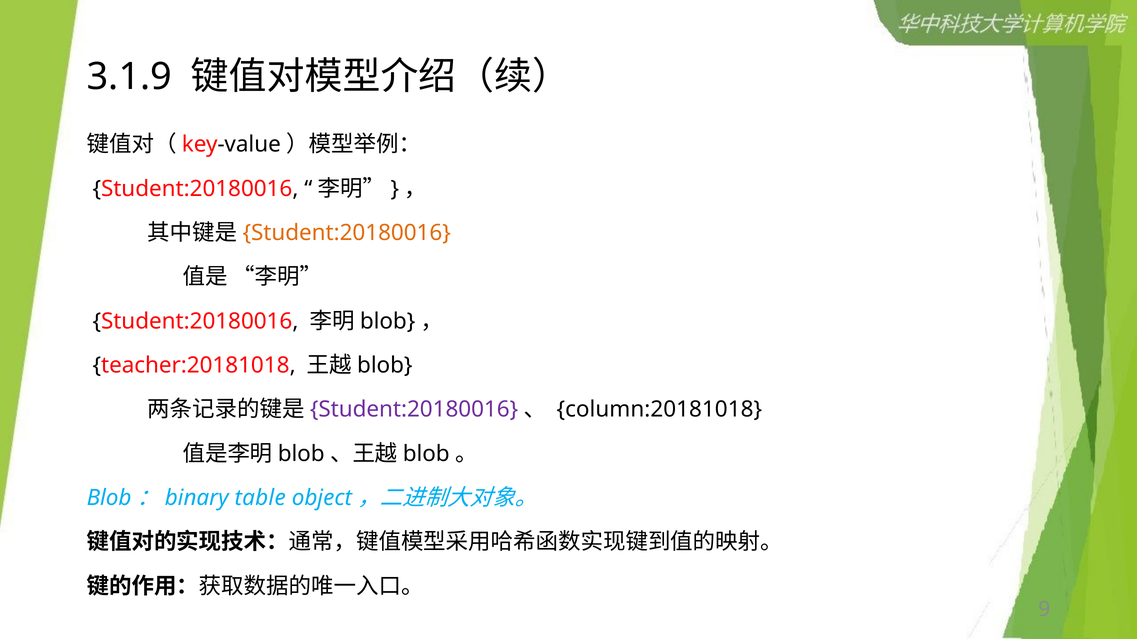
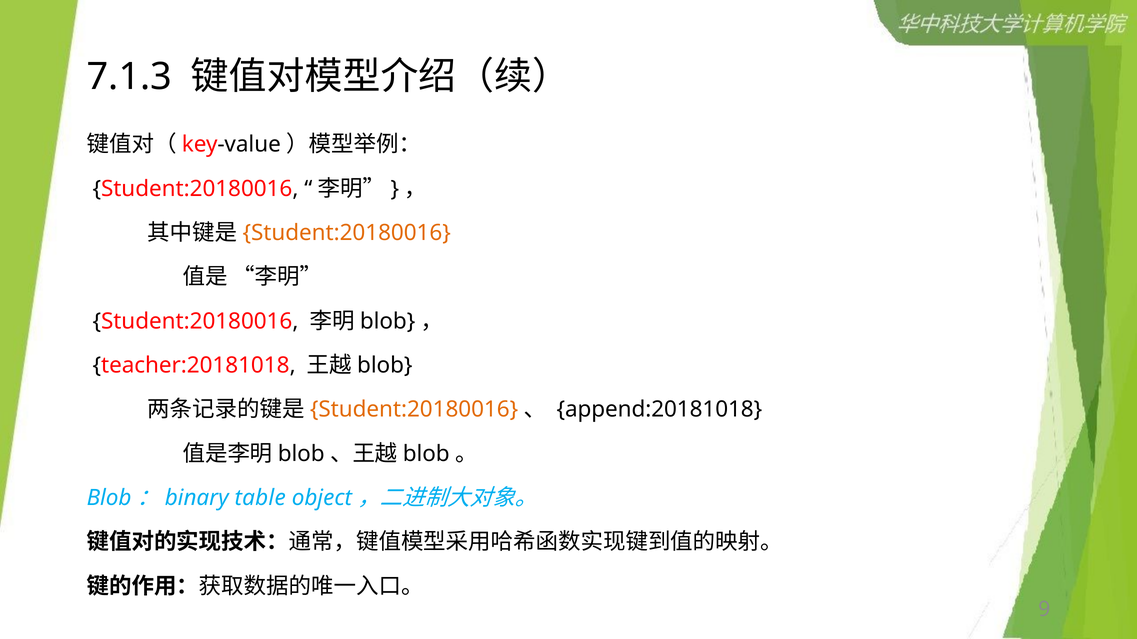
3.1.9: 3.1.9 -> 7.1.3
Student:20180016 at (414, 410) colour: purple -> orange
column:20181018: column:20181018 -> append:20181018
